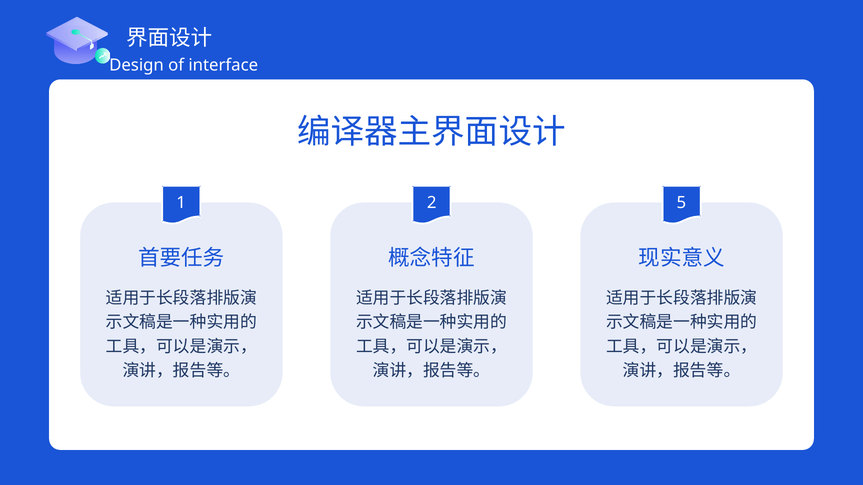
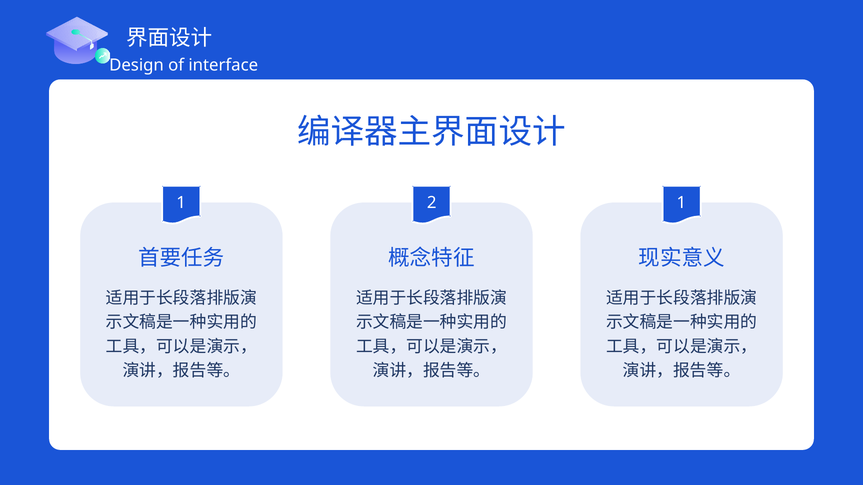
2 5: 5 -> 1
